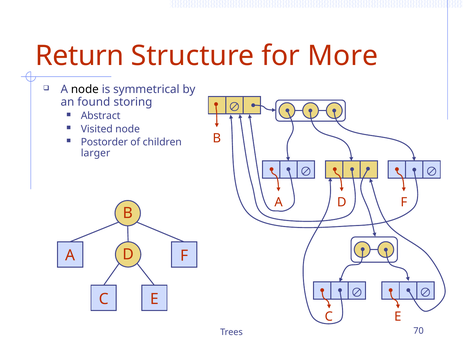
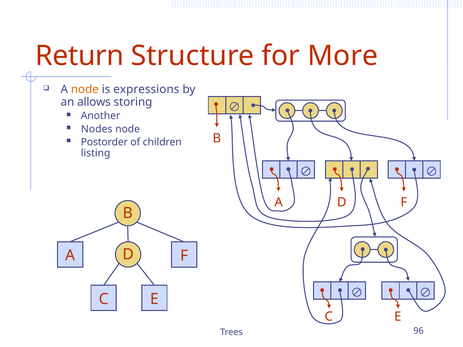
node at (85, 90) colour: black -> orange
symmetrical: symmetrical -> expressions
found: found -> allows
Abstract: Abstract -> Another
Visited: Visited -> Nodes
larger: larger -> listing
70: 70 -> 96
